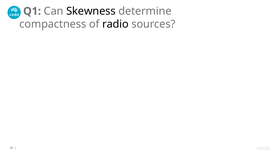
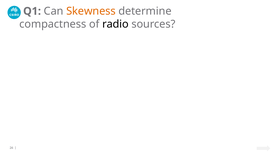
Skewness colour: black -> orange
